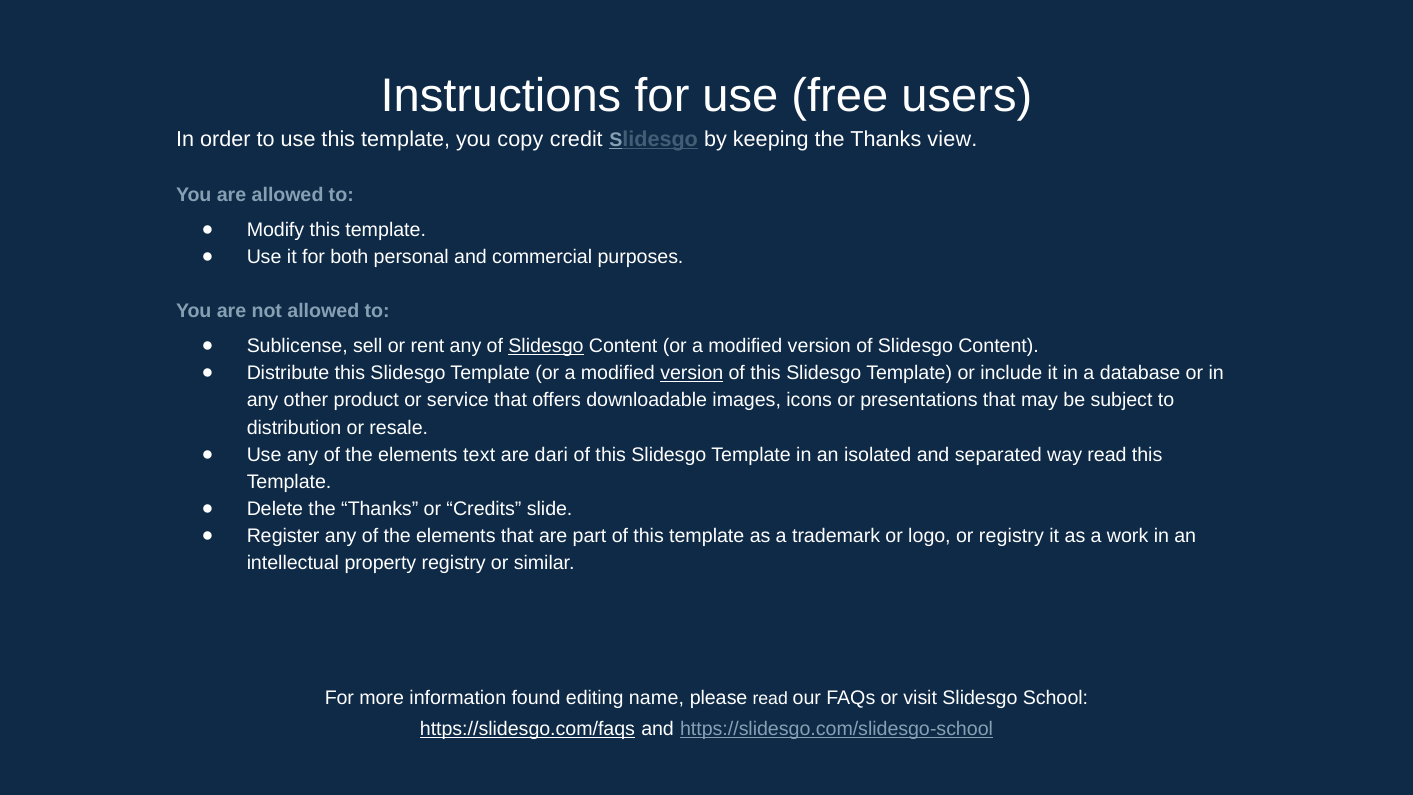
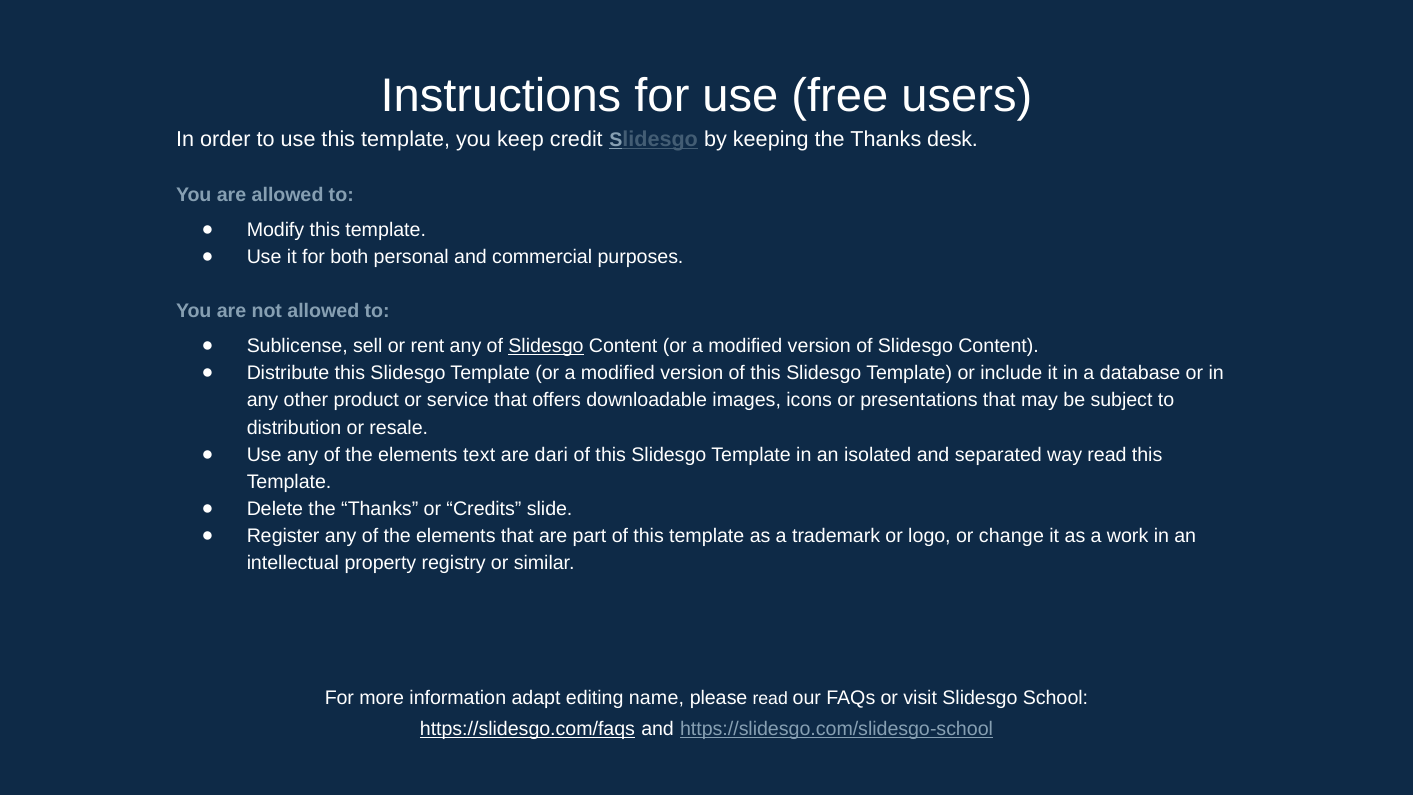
copy: copy -> keep
view: view -> desk
version at (692, 373) underline: present -> none
or registry: registry -> change
found: found -> adapt
